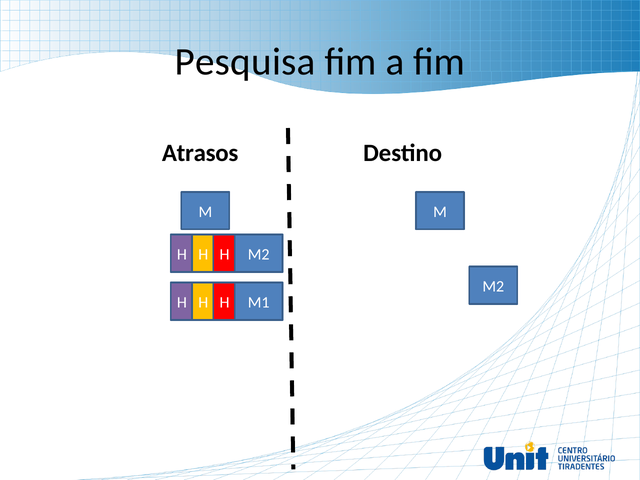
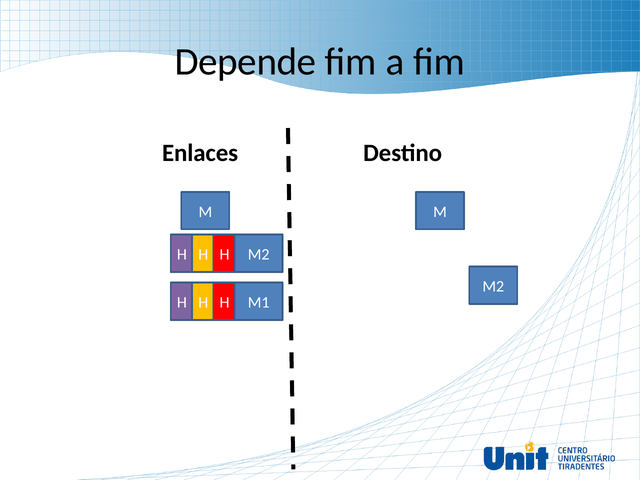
Pesquisa: Pesquisa -> Depende
Atrasos: Atrasos -> Enlaces
